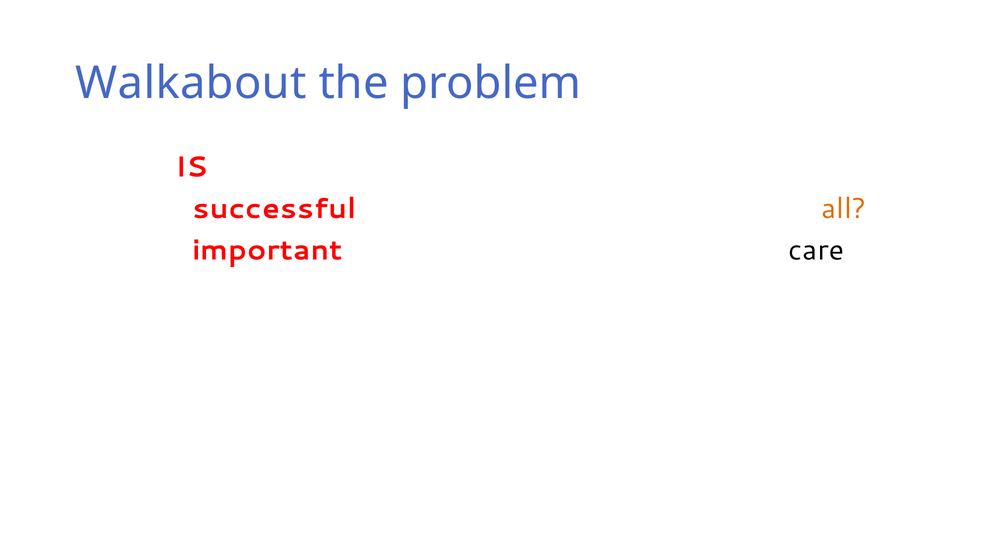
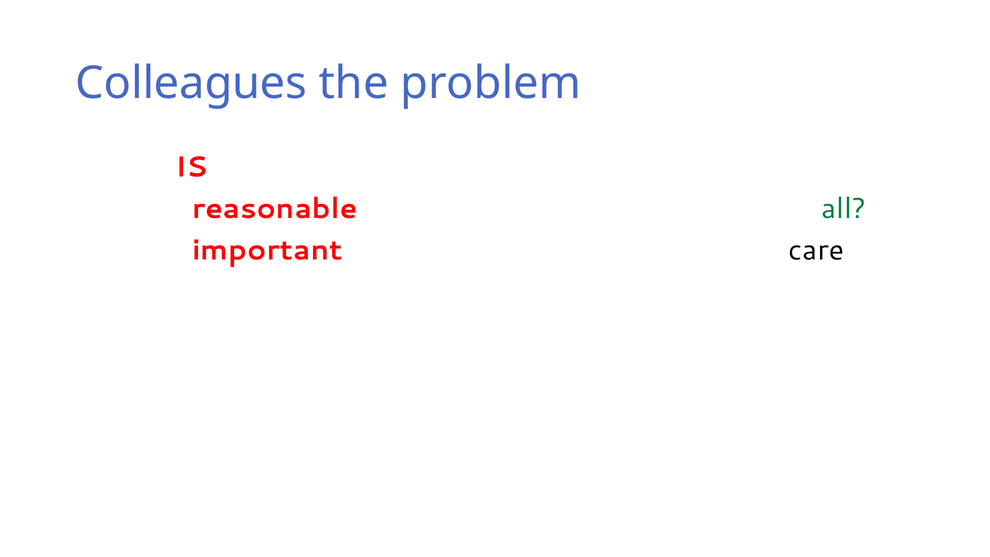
Walkabout: Walkabout -> Colleagues
successful: successful -> reasonable
all colour: orange -> green
